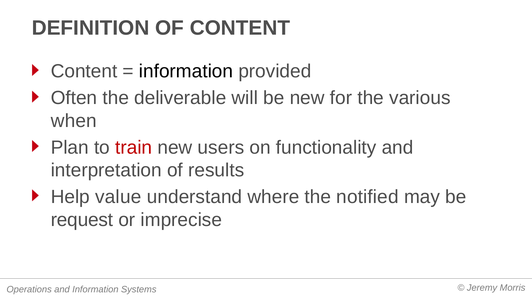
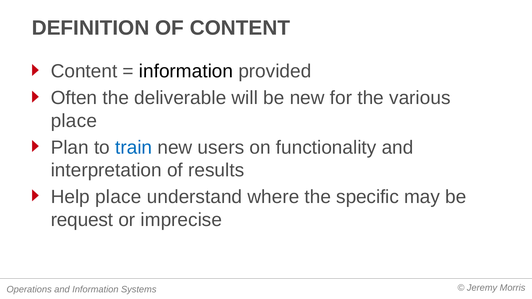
when at (74, 121): when -> place
train colour: red -> blue
Help value: value -> place
notified: notified -> specific
